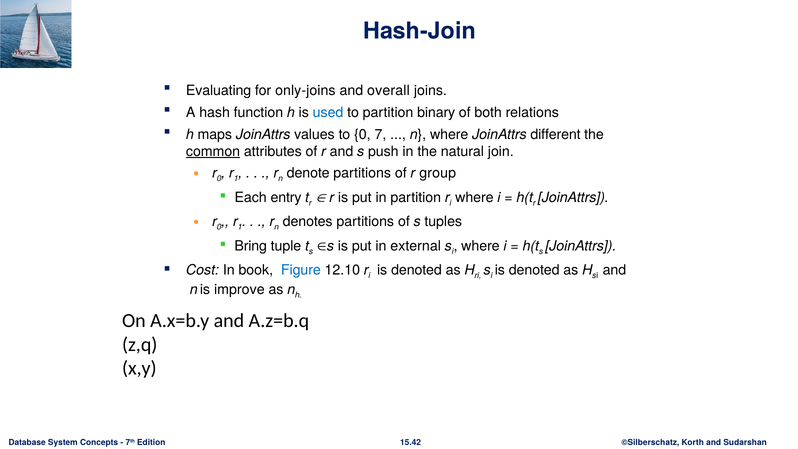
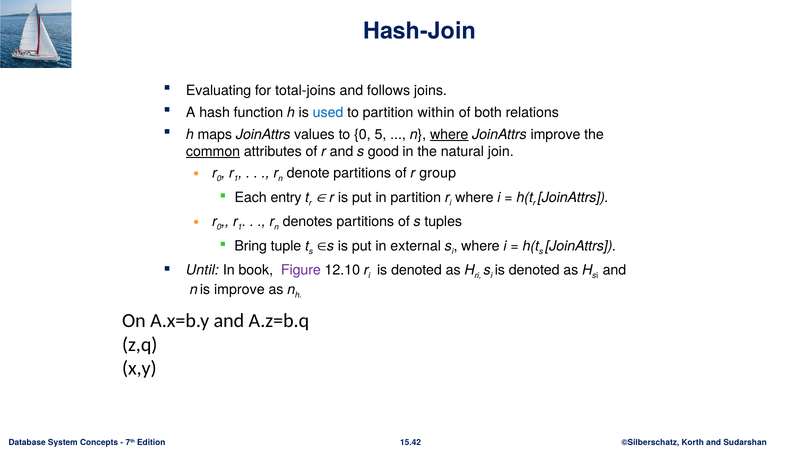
only-joins: only-joins -> total-joins
overall: overall -> follows
binary: binary -> within
7: 7 -> 5
where at (449, 134) underline: none -> present
JoinAttrs different: different -> improve
push: push -> good
Cost: Cost -> Until
Figure colour: blue -> purple
